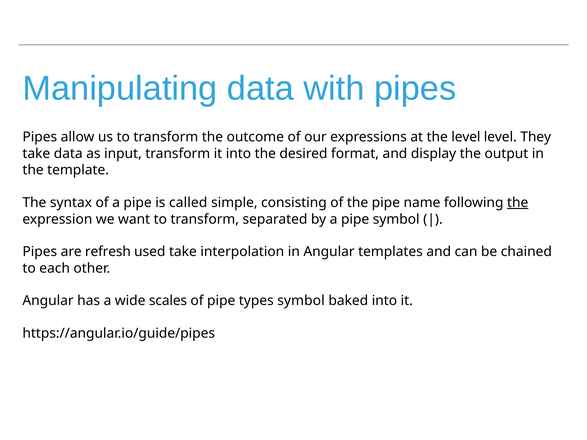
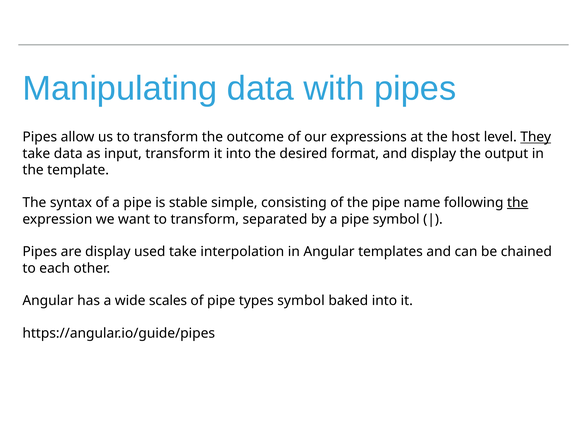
the level: level -> host
They underline: none -> present
called: called -> stable
are refresh: refresh -> display
